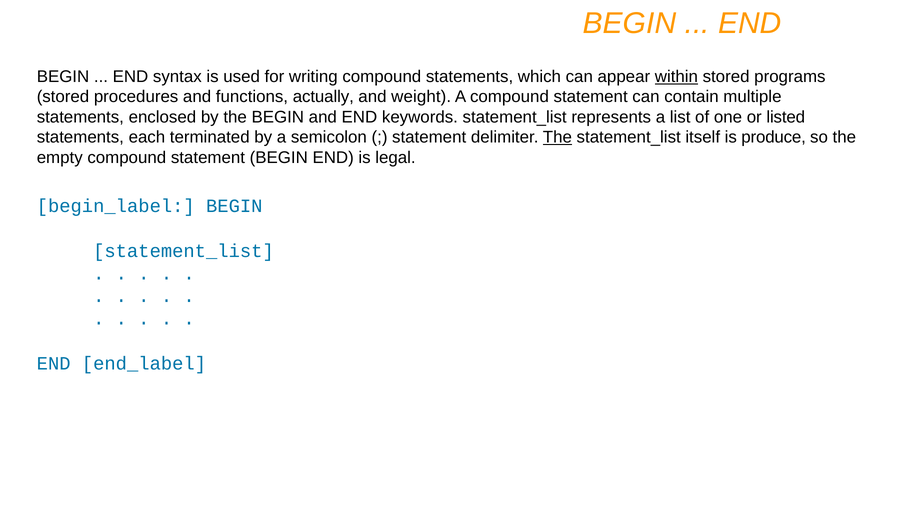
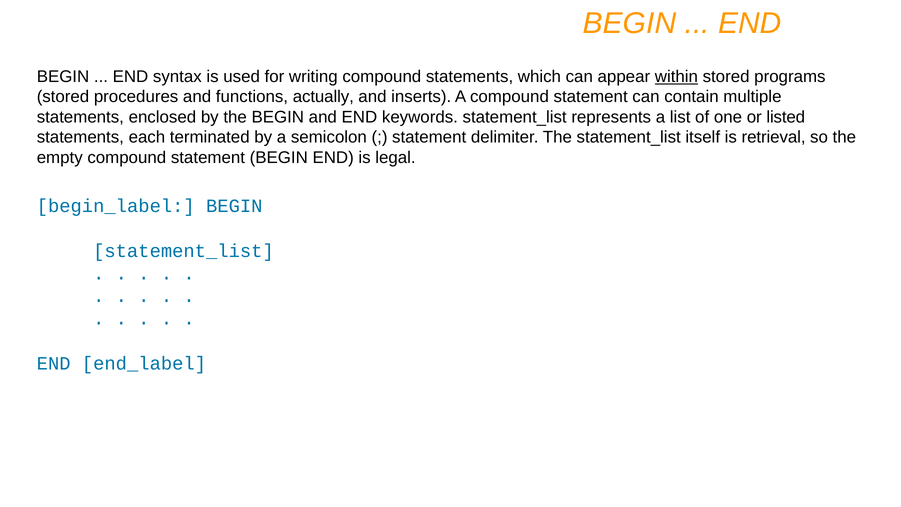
weight: weight -> inserts
The at (557, 137) underline: present -> none
produce: produce -> retrieval
